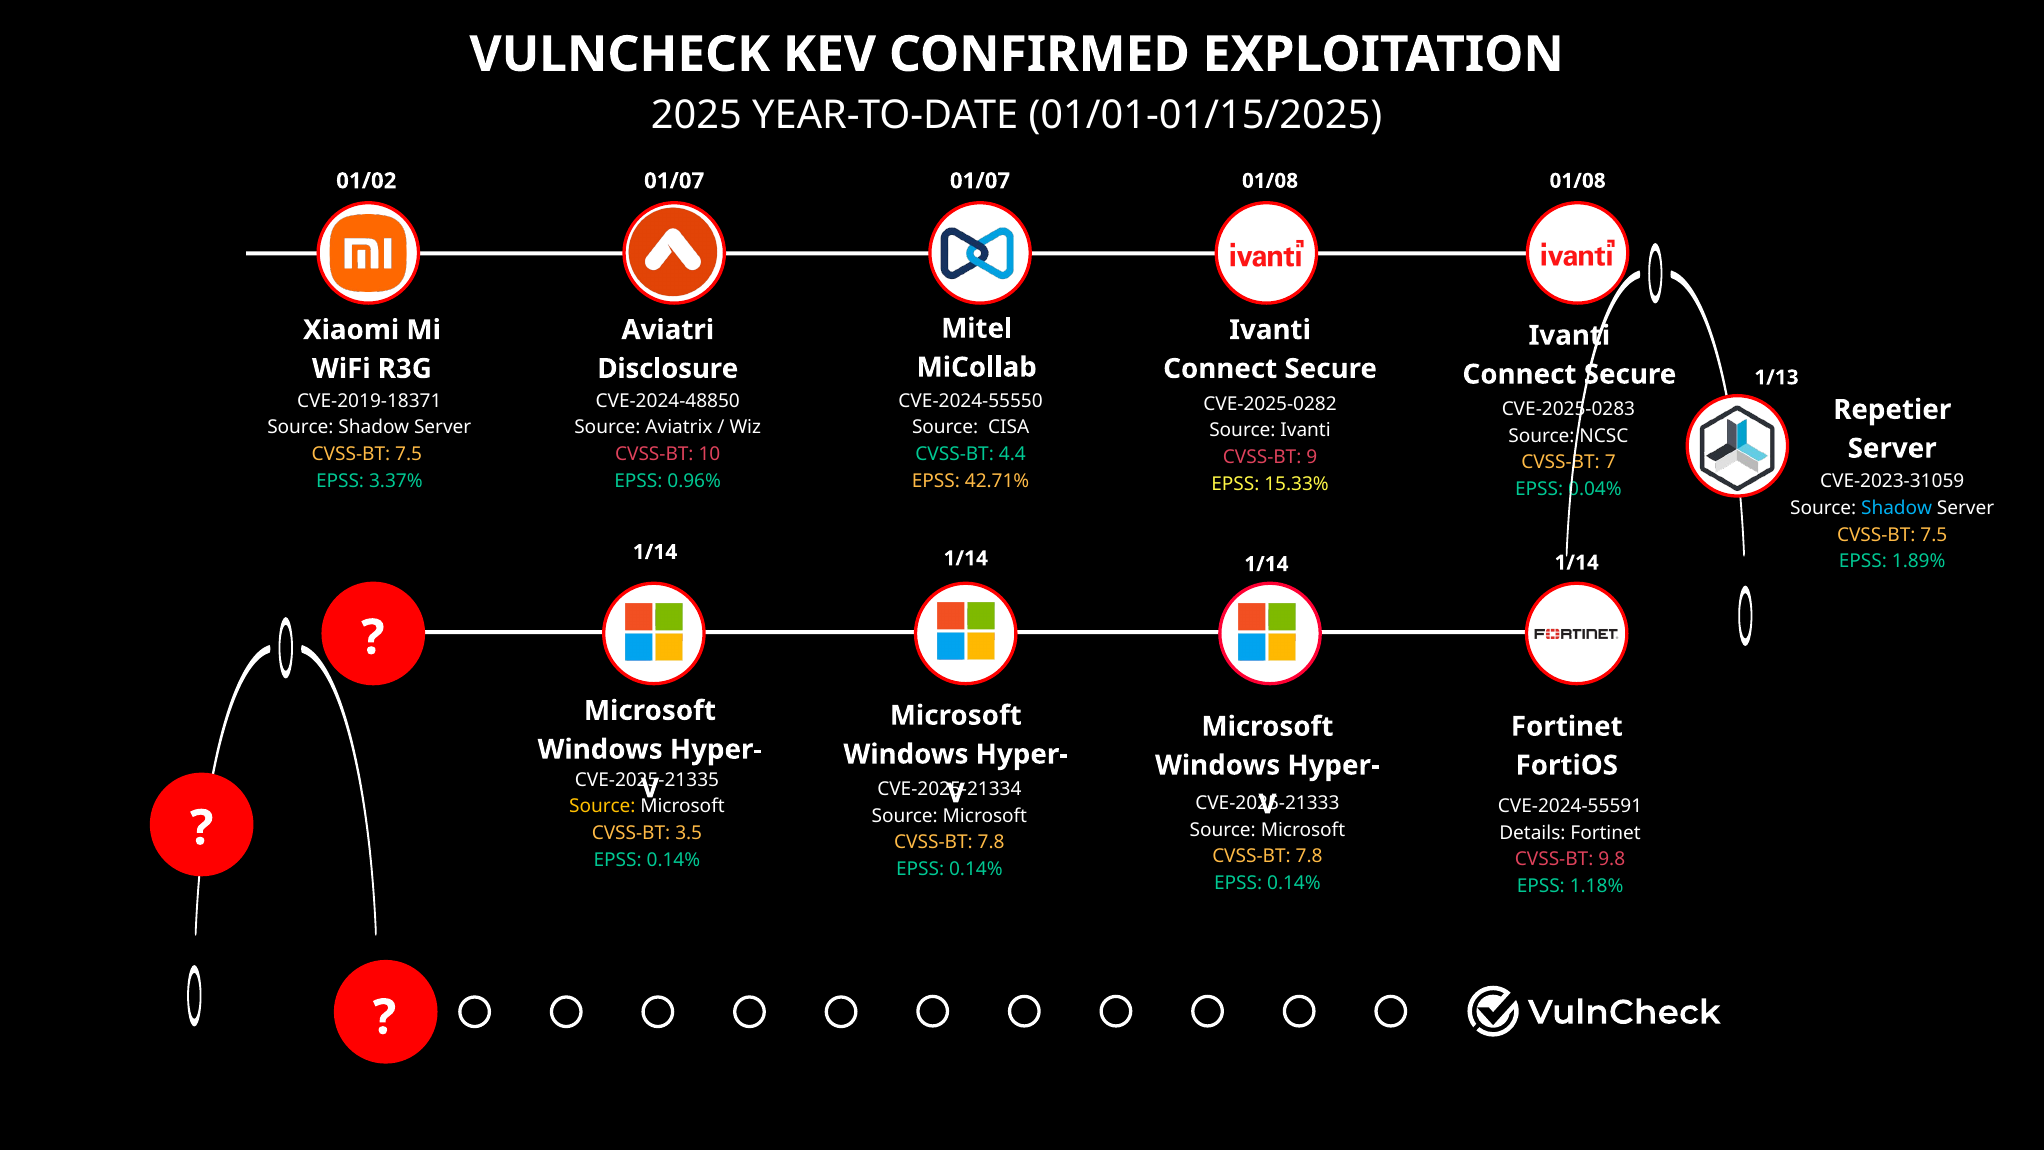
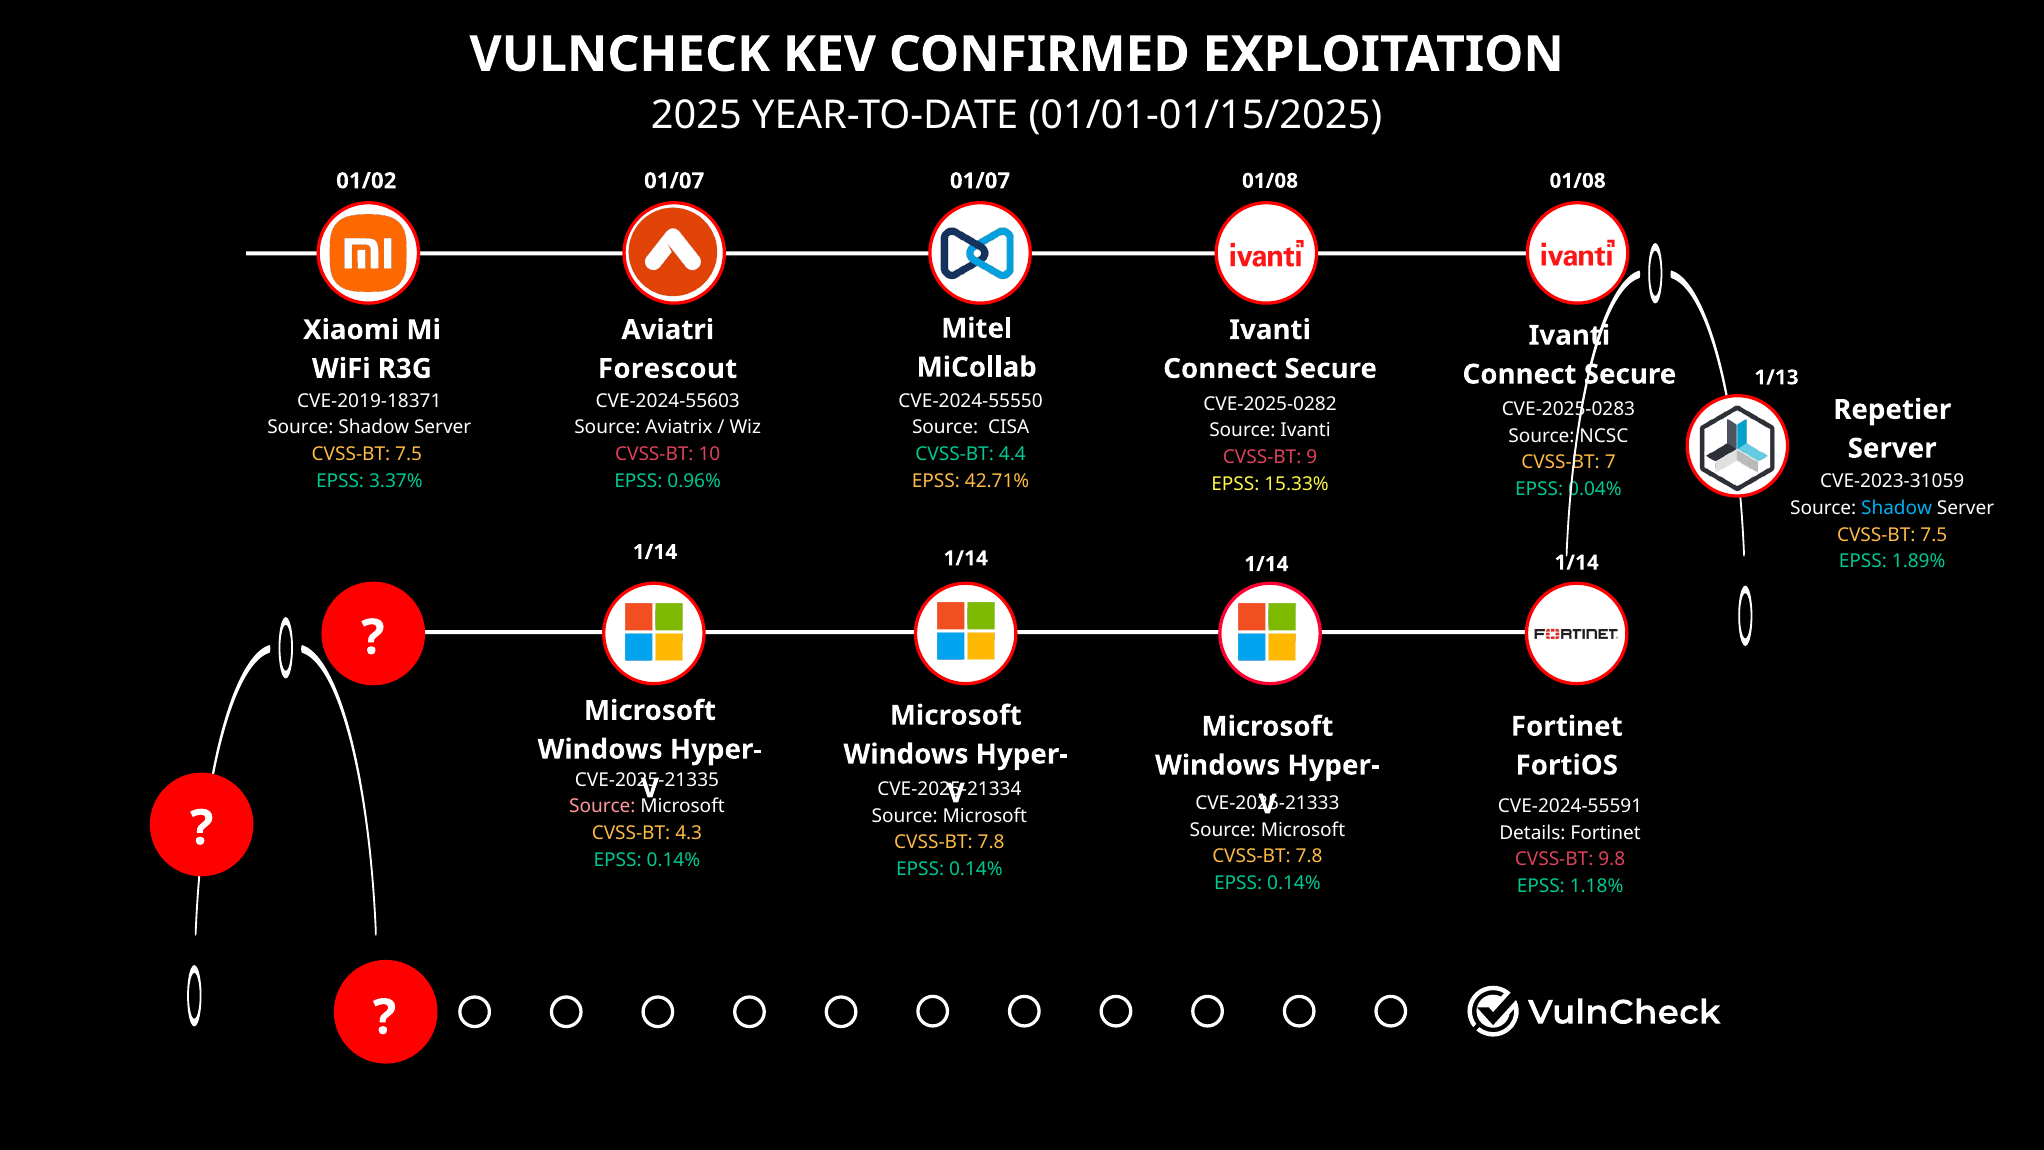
Disclosure: Disclosure -> Forescout
CVE-2024-48850: CVE-2024-48850 -> CVE-2024-55603
Source at (602, 806) colour: yellow -> pink
3.5: 3.5 -> 4.3
